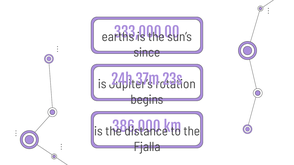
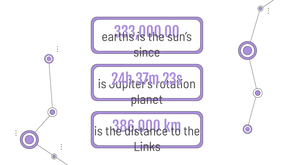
begins: begins -> planet
Fjalla: Fjalla -> Links
